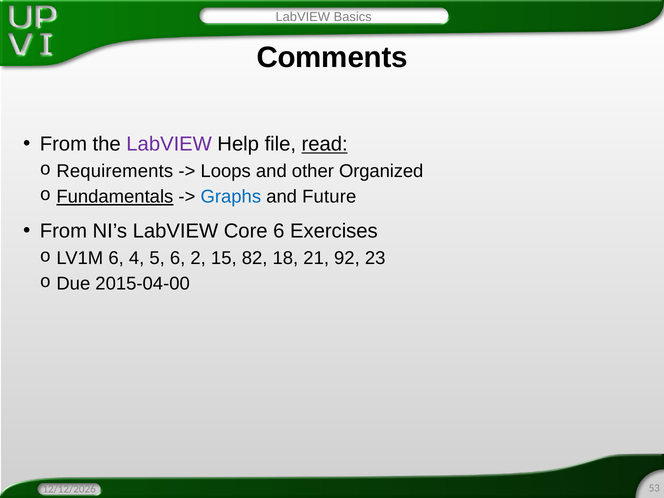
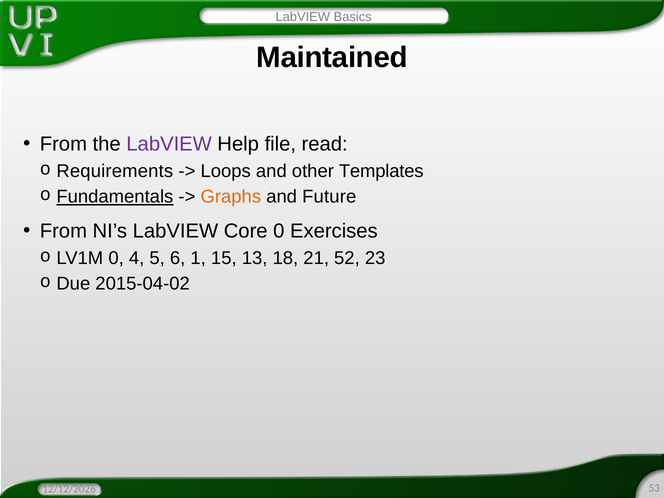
Comments: Comments -> Maintained
read underline: present -> none
Organized: Organized -> Templates
Graphs colour: blue -> orange
Core 6: 6 -> 0
LV1M 6: 6 -> 0
2: 2 -> 1
82: 82 -> 13
92: 92 -> 52
2015-04-00: 2015-04-00 -> 2015-04-02
